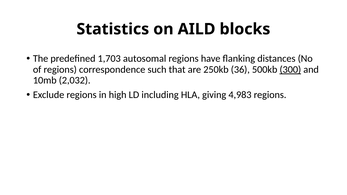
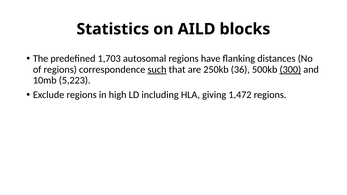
such underline: none -> present
2,032: 2,032 -> 5,223
4,983: 4,983 -> 1,472
